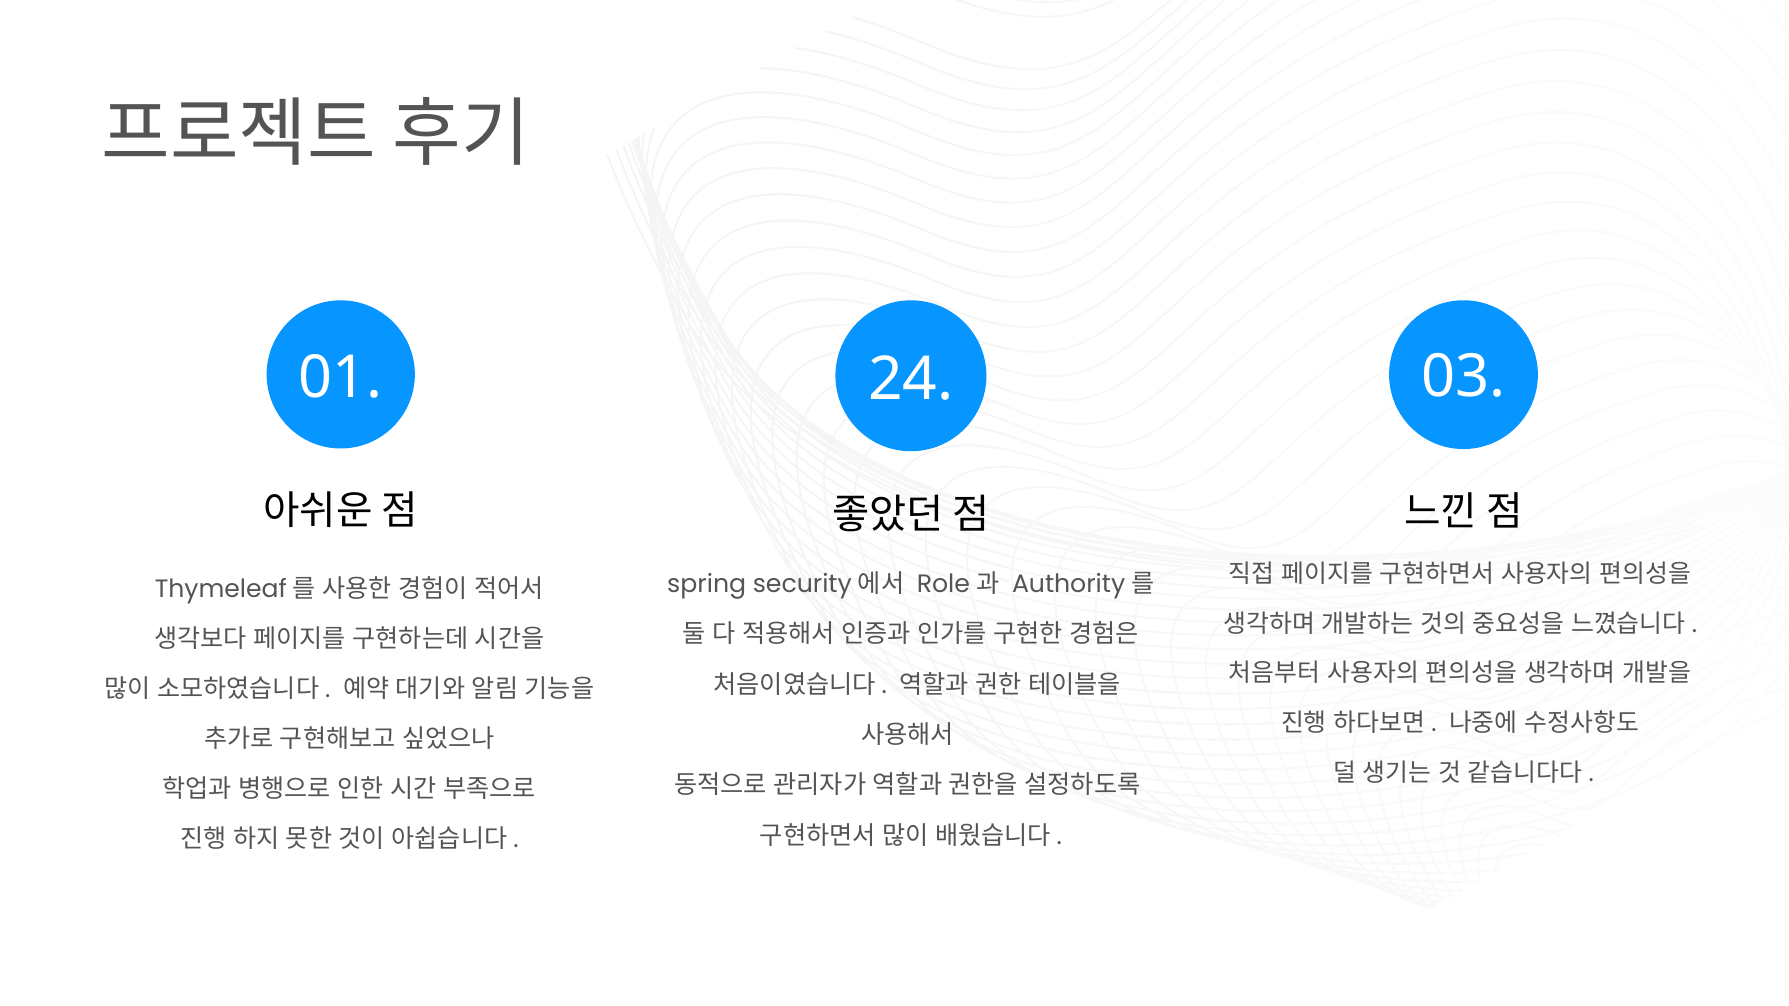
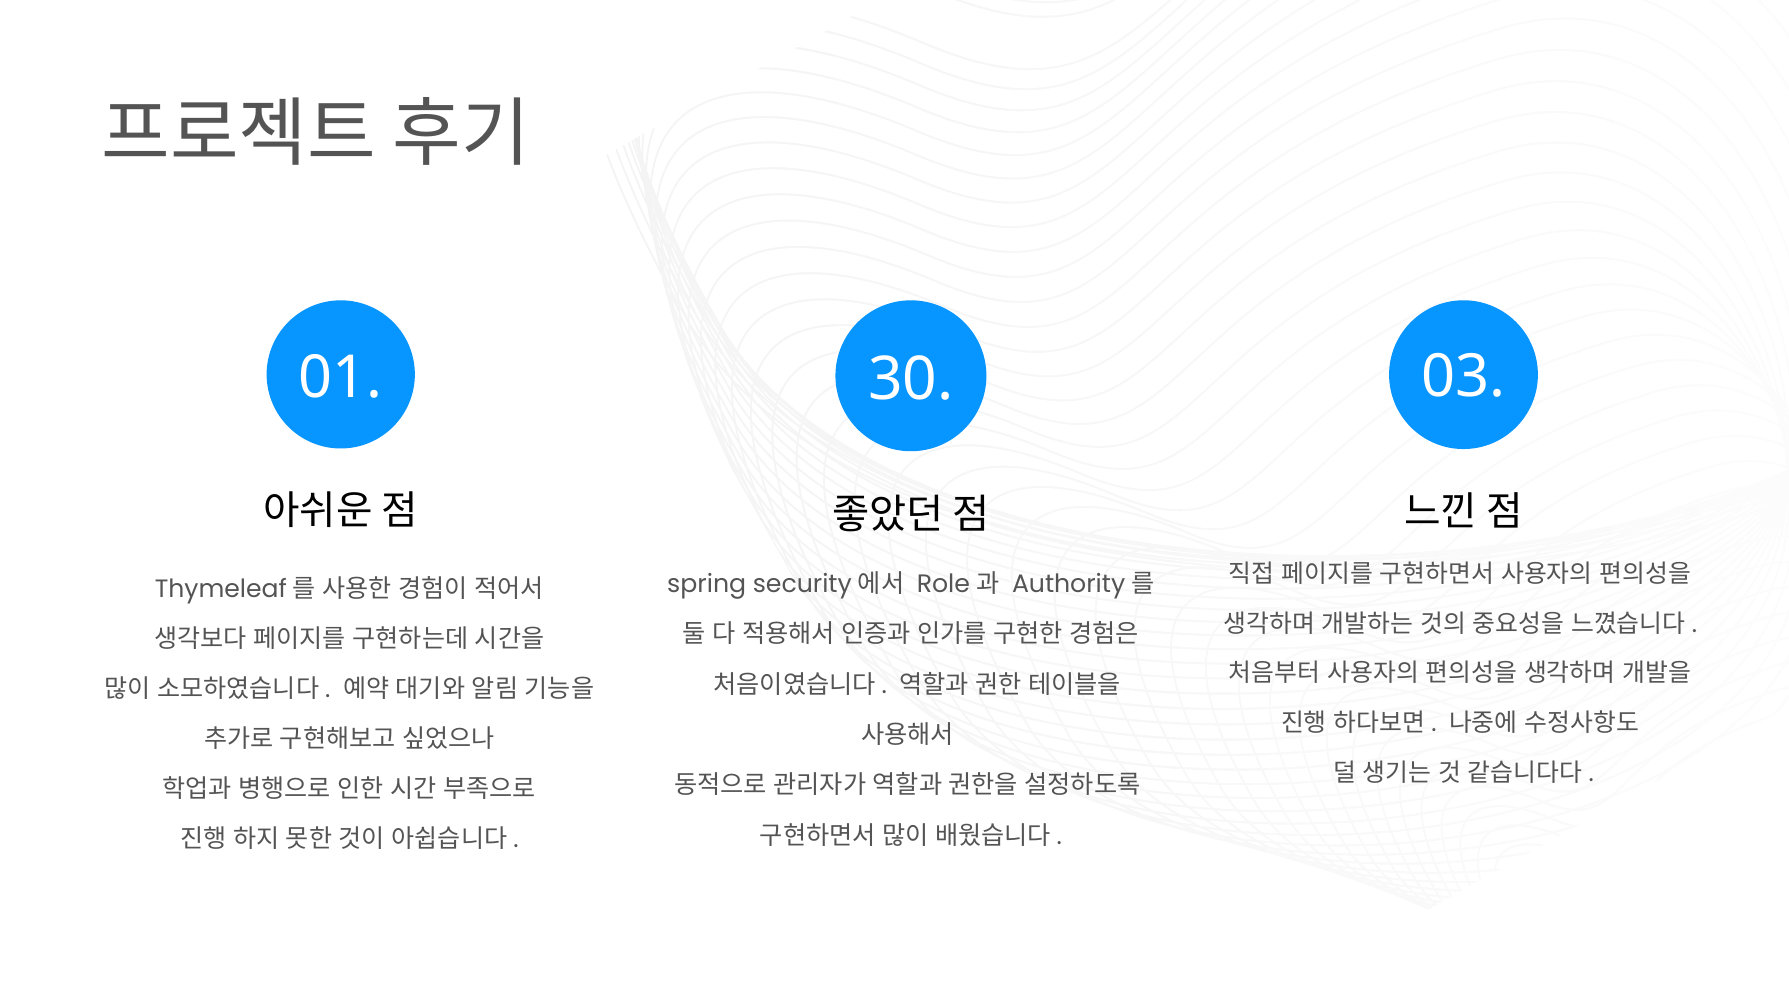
24: 24 -> 30
